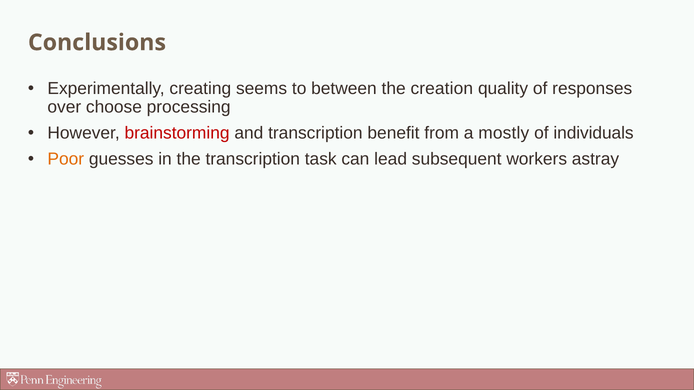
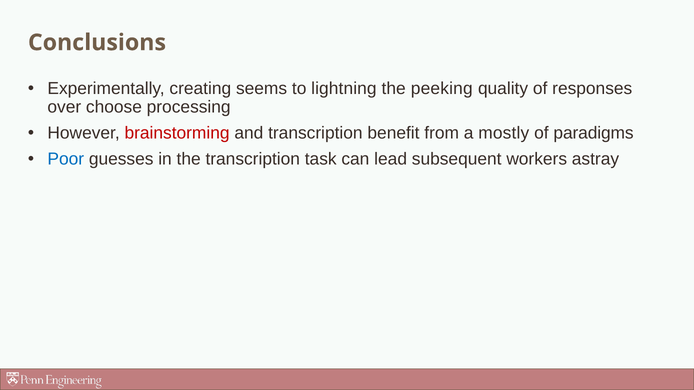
between: between -> lightning
creation: creation -> peeking
individuals: individuals -> paradigms
Poor colour: orange -> blue
